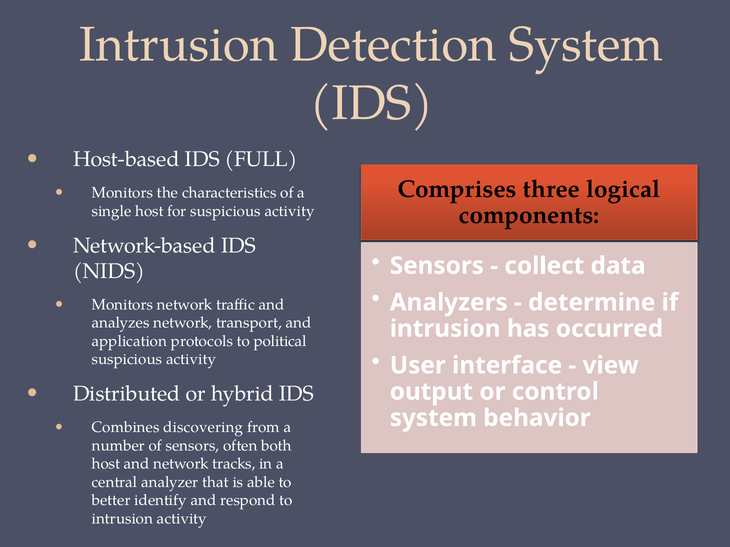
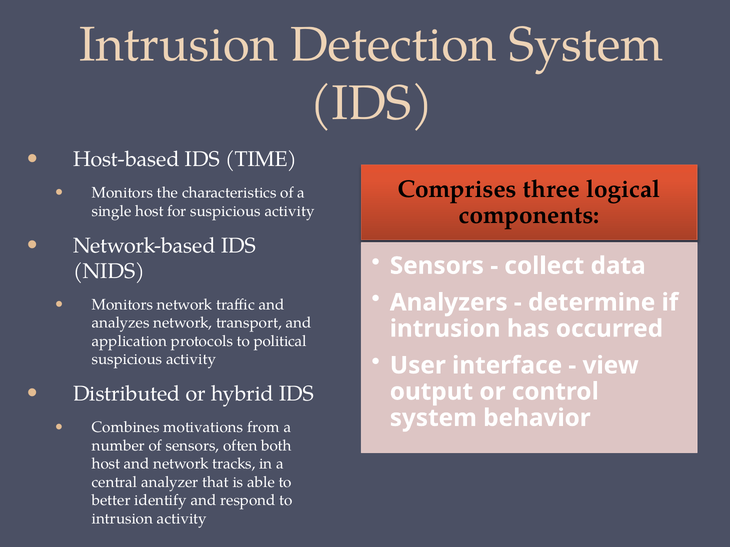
FULL: FULL -> TIME
discovering: discovering -> motivations
